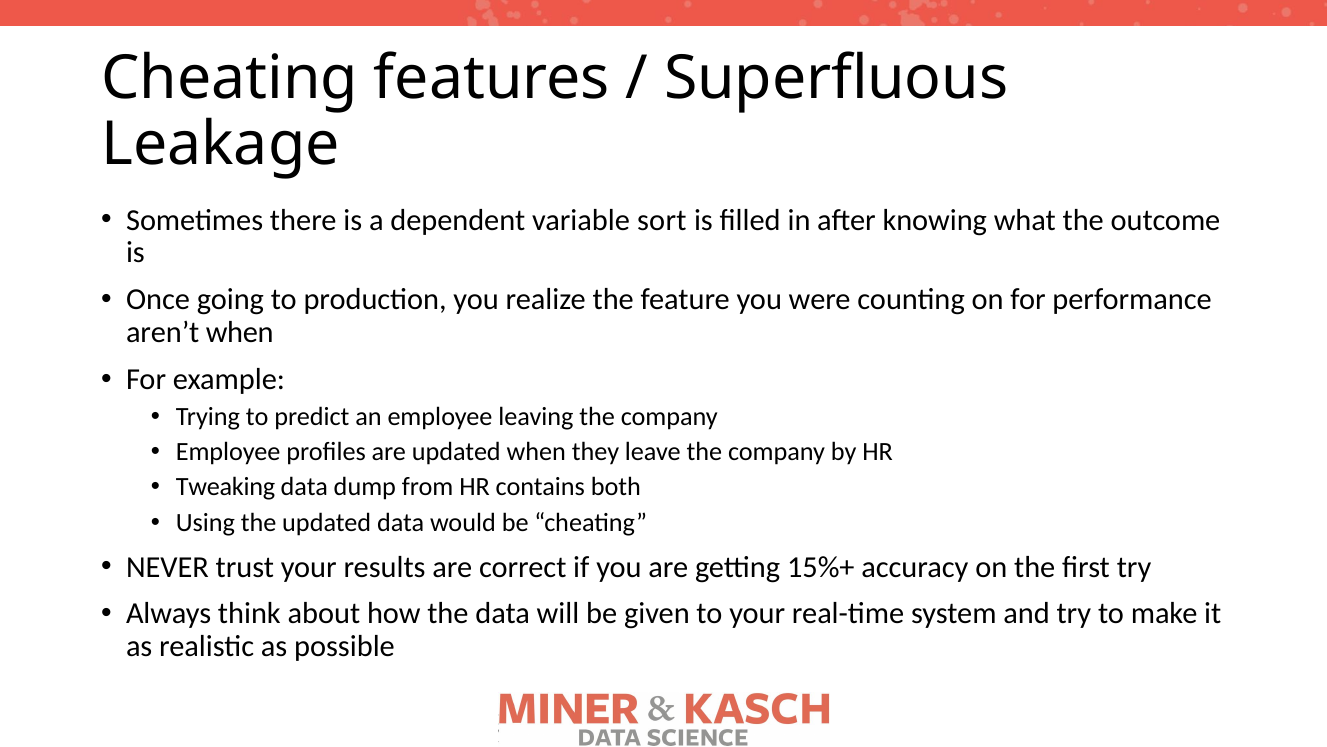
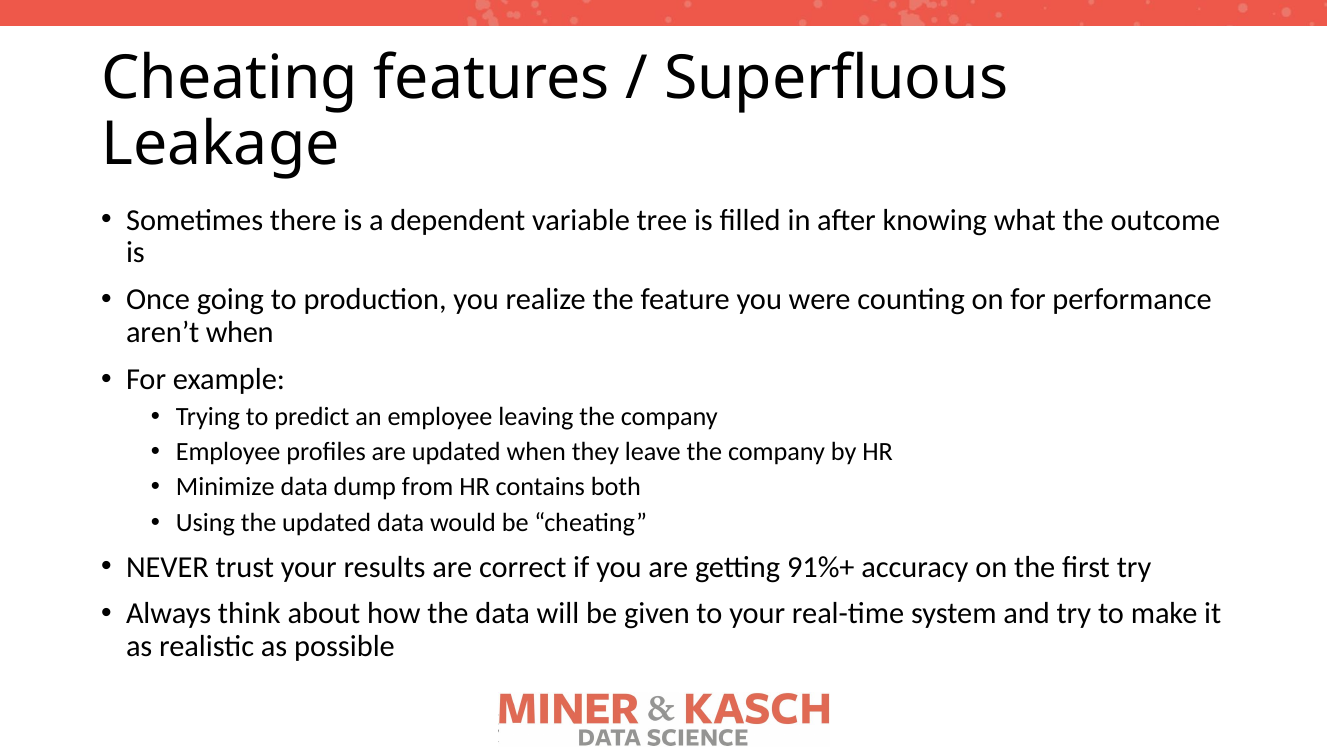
sort: sort -> tree
Tweaking: Tweaking -> Minimize
15%+: 15%+ -> 91%+
